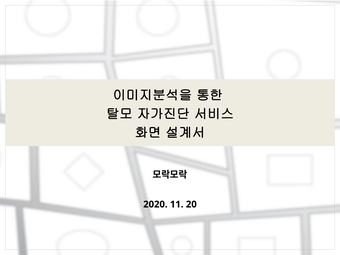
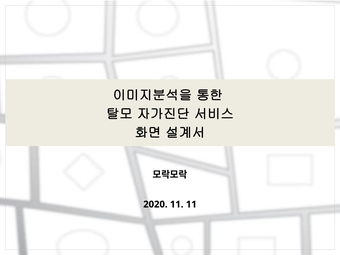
11 20: 20 -> 11
